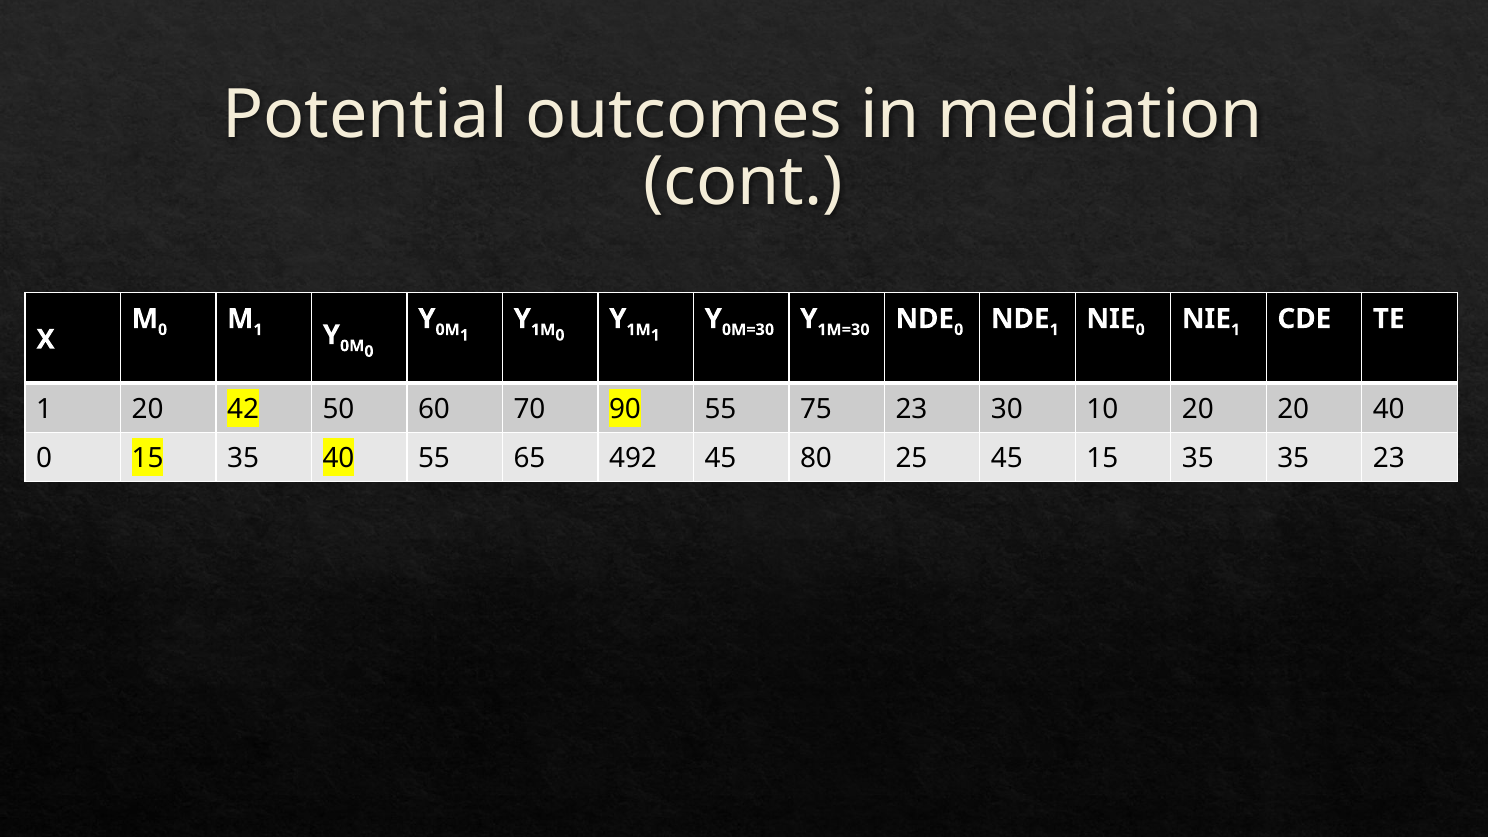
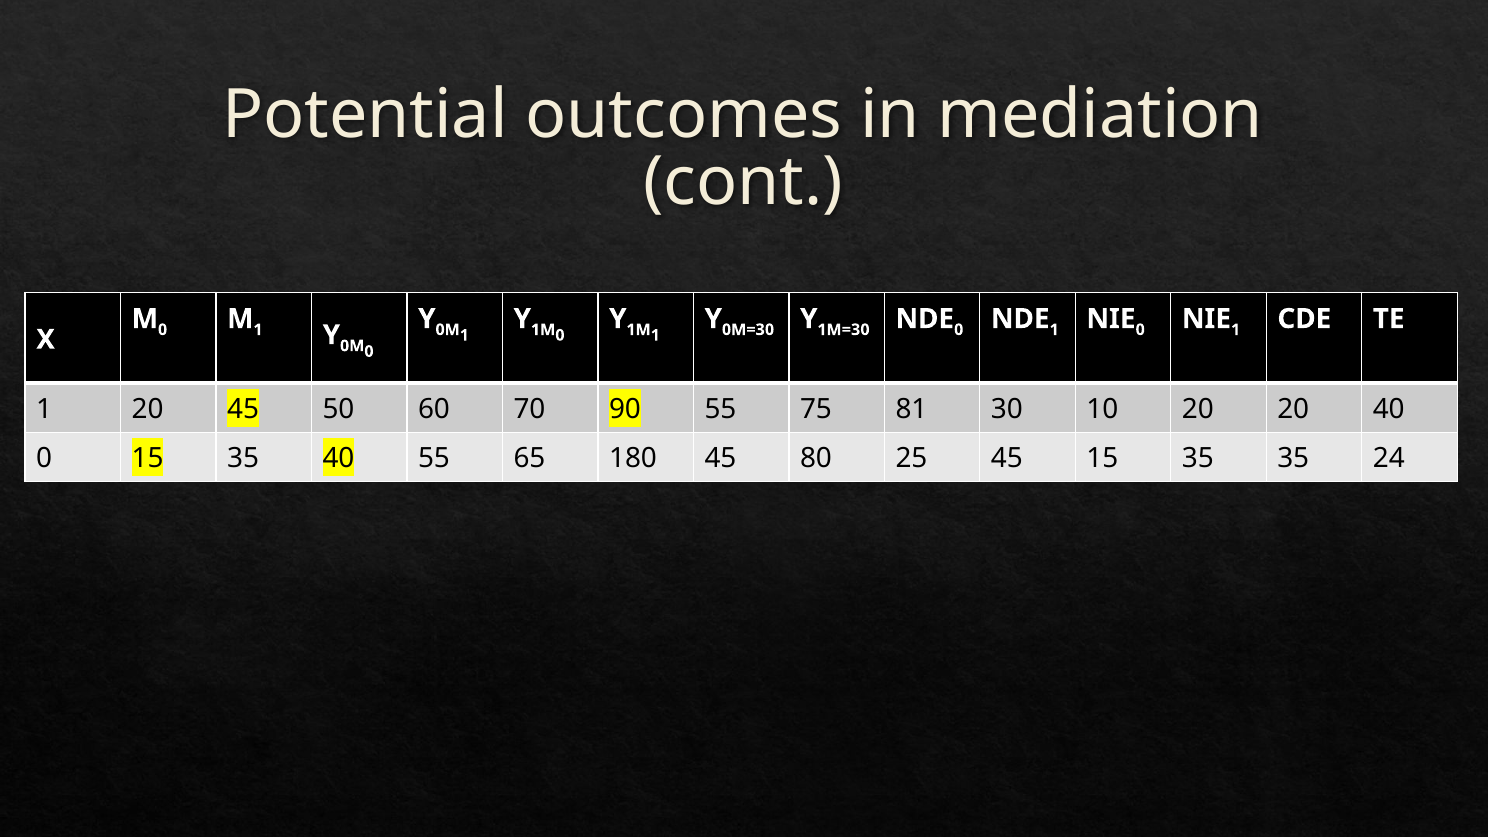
20 42: 42 -> 45
75 23: 23 -> 81
492: 492 -> 180
35 23: 23 -> 24
